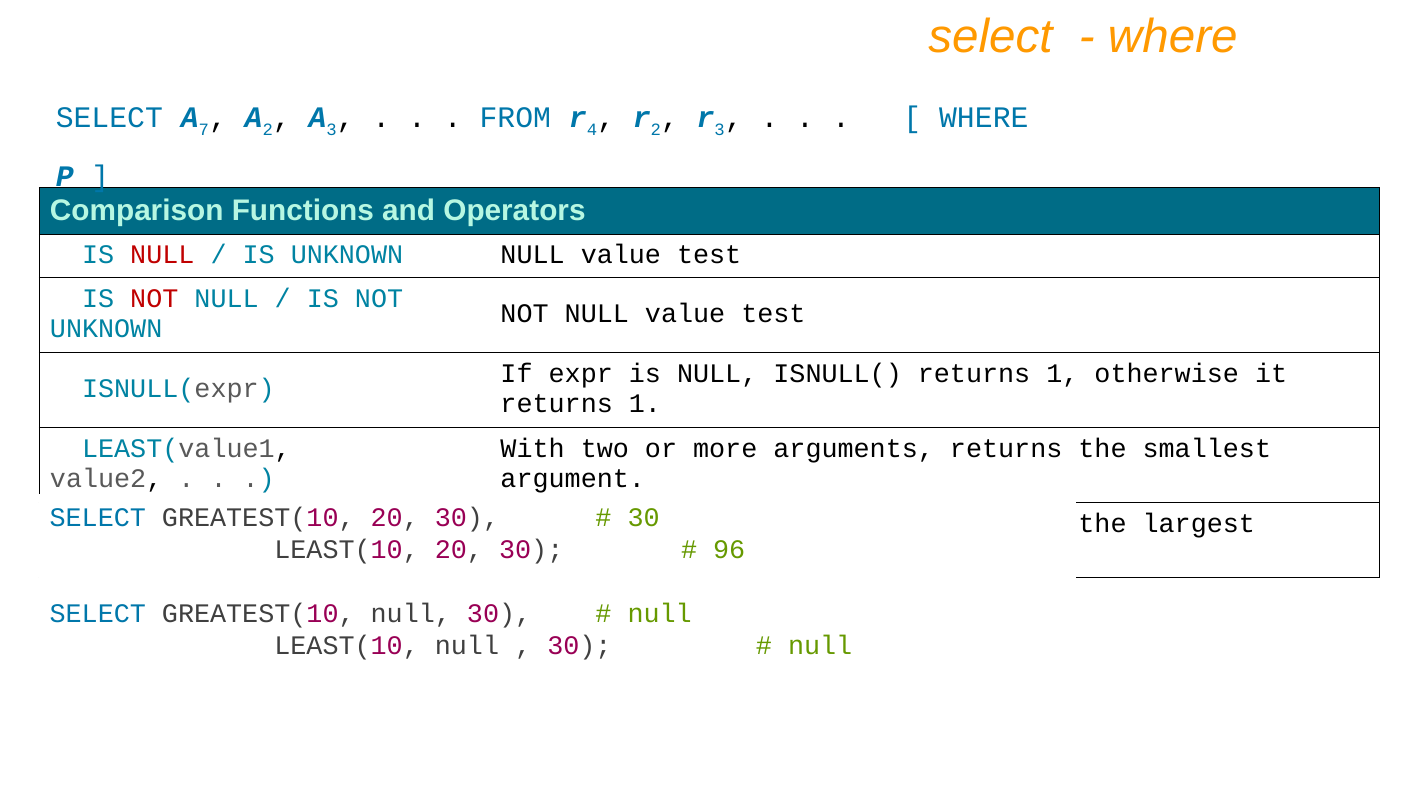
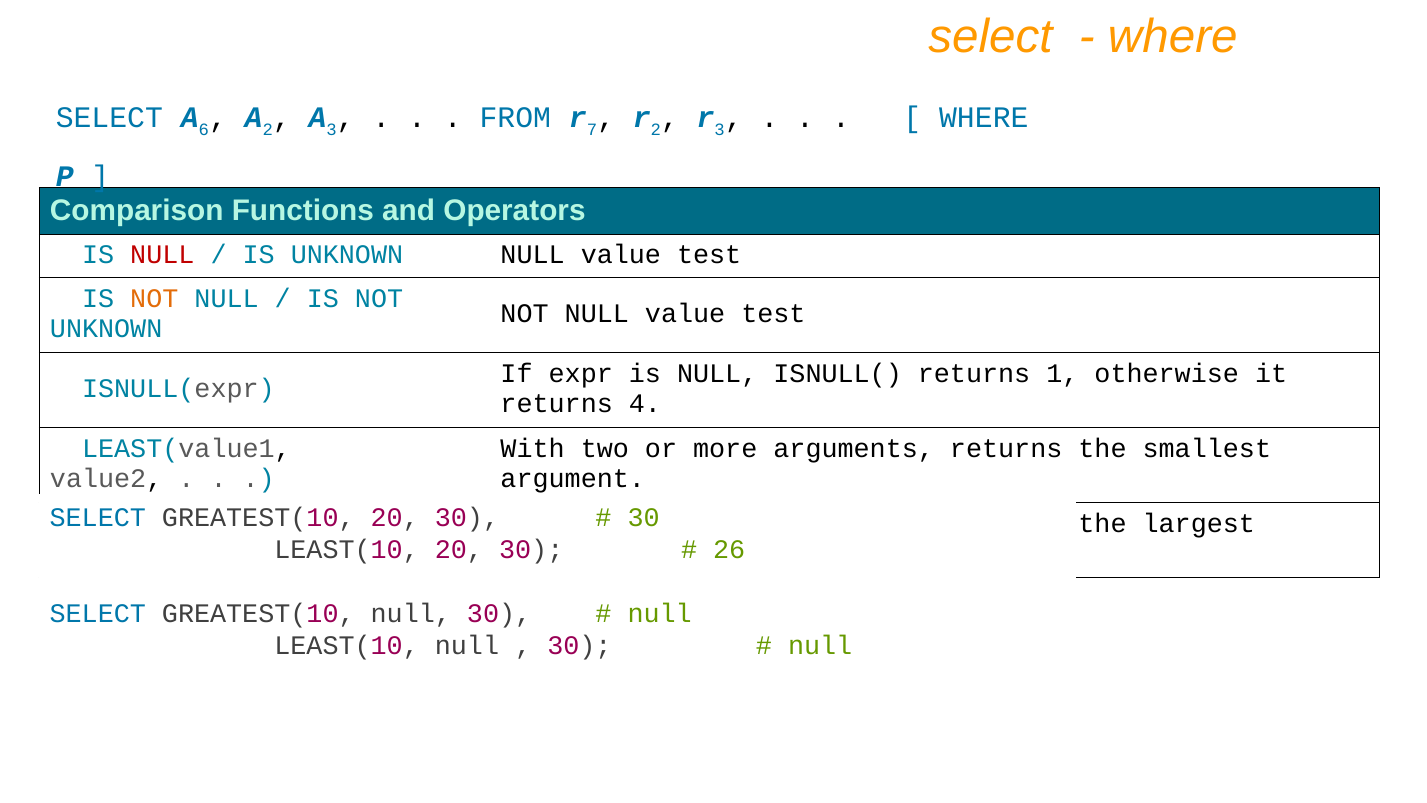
7: 7 -> 6
4: 4 -> 7
NOT at (154, 298) colour: red -> orange
1 at (645, 404): 1 -> 4
96: 96 -> 26
